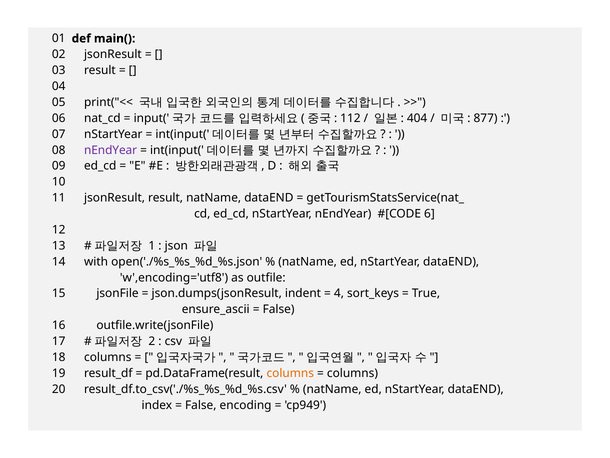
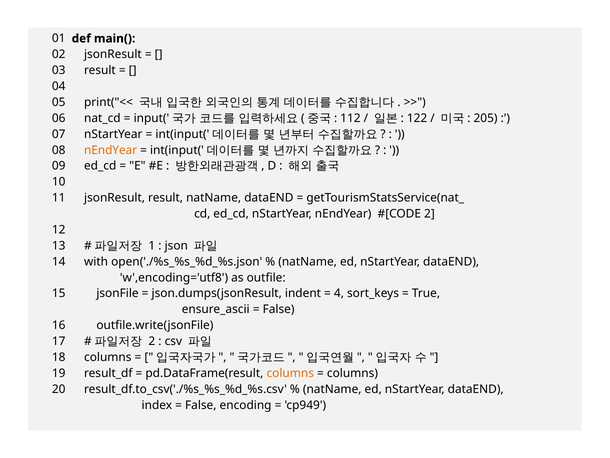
404: 404 -> 122
877: 877 -> 205
nEndYear at (111, 150) colour: purple -> orange
6 at (429, 214): 6 -> 2
